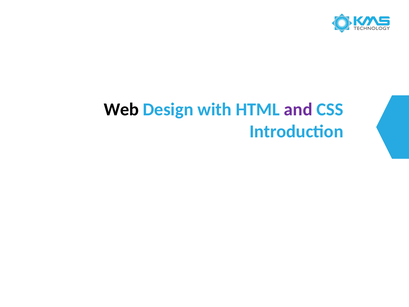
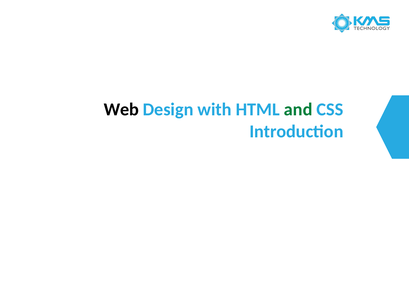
and colour: purple -> green
